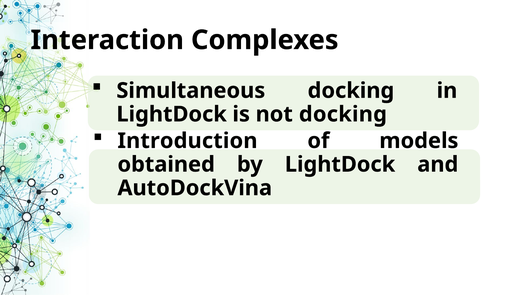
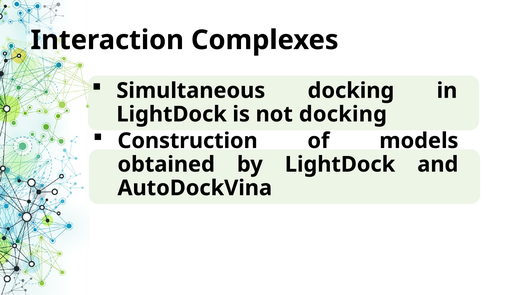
Introduction: Introduction -> Construction
